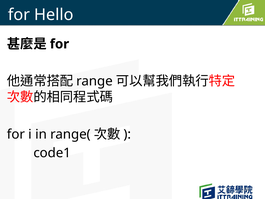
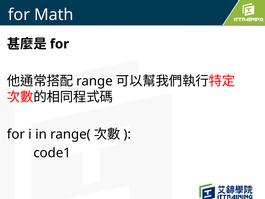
Hello: Hello -> Math
